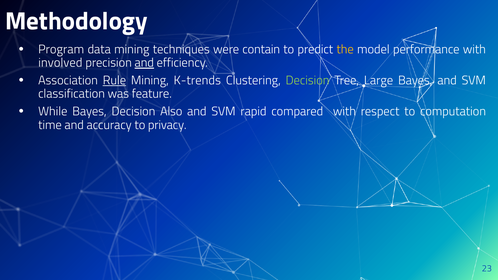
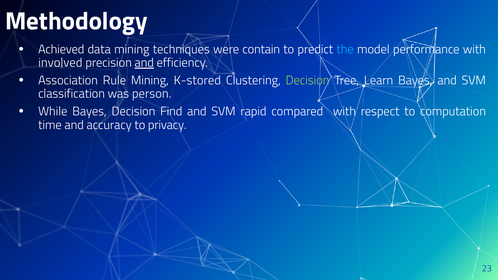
Program: Program -> Achieved
the colour: yellow -> light blue
Rule underline: present -> none
K-trends: K-trends -> K-stored
Large: Large -> Learn
feature: feature -> person
Also: Also -> Find
